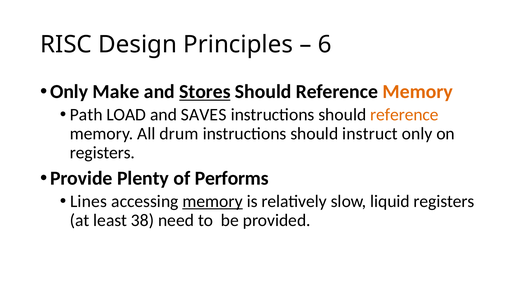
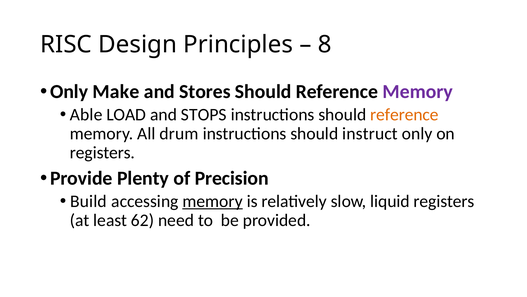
6: 6 -> 8
Stores underline: present -> none
Memory at (418, 91) colour: orange -> purple
Path: Path -> Able
SAVES: SAVES -> STOPS
Performs: Performs -> Precision
Lines: Lines -> Build
38: 38 -> 62
